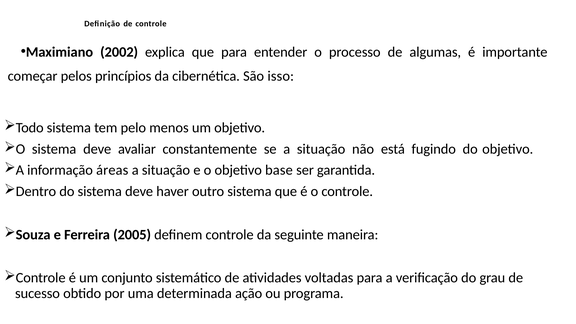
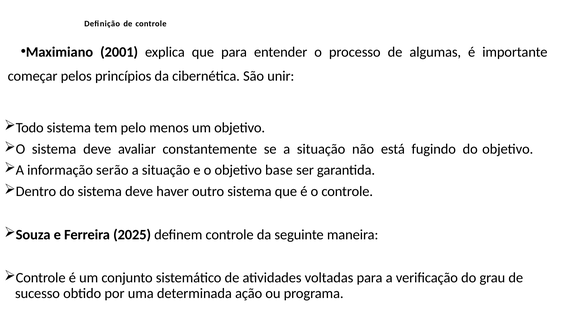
2002: 2002 -> 2001
isso: isso -> unir
áreas: áreas -> serão
2005: 2005 -> 2025
